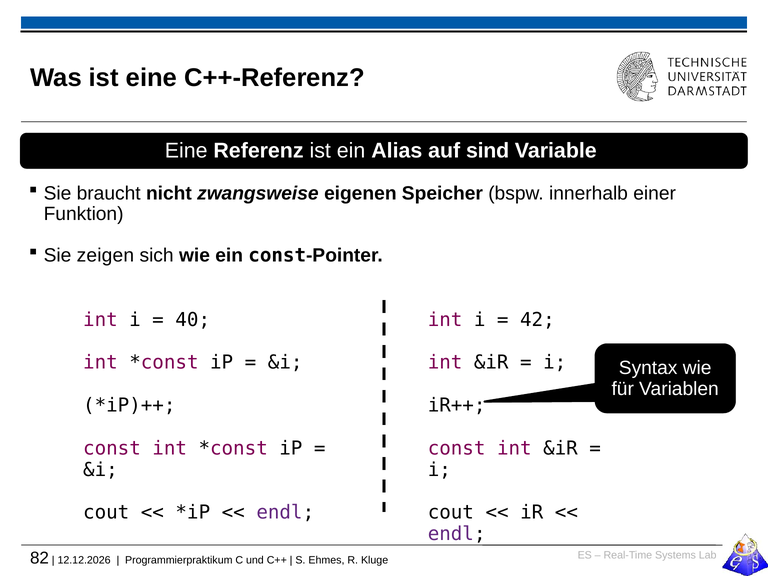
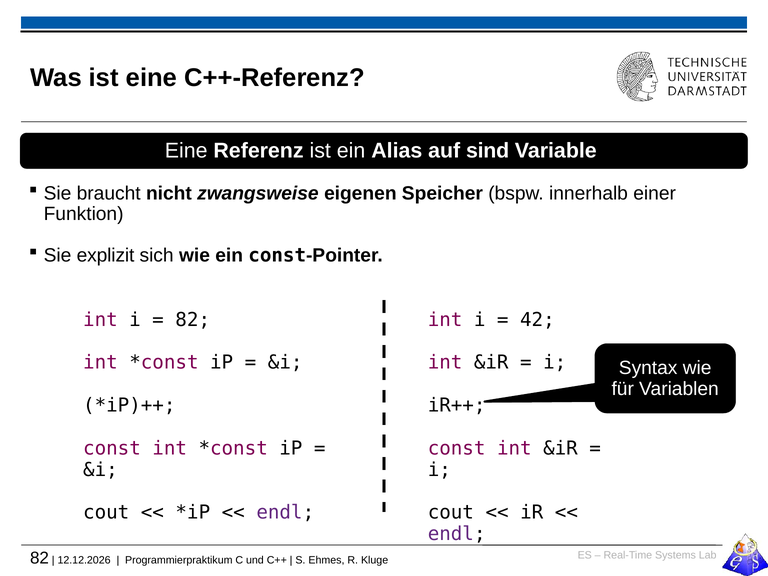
zeigen: zeigen -> explizit
40 at (193, 320): 40 -> 82
